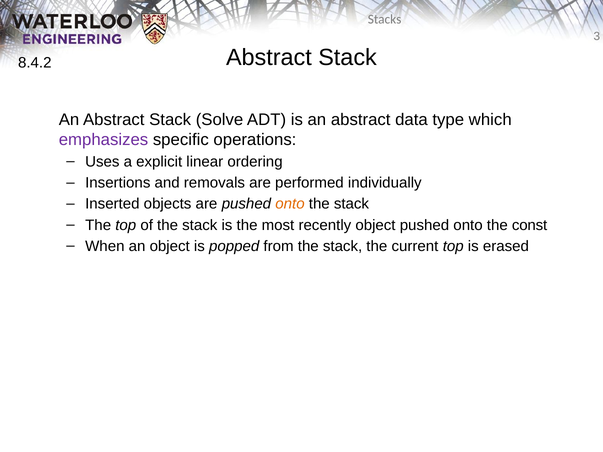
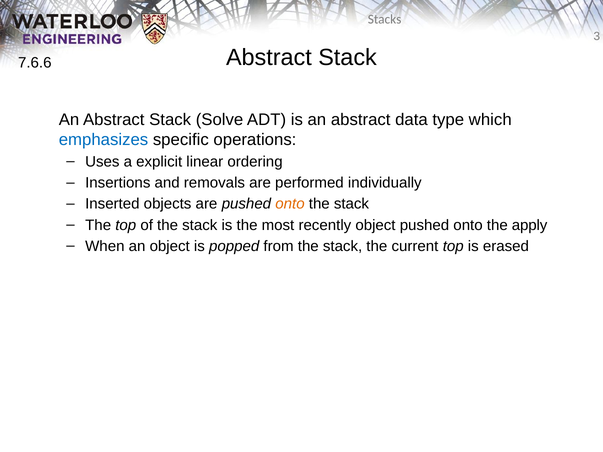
8.4.2: 8.4.2 -> 7.6.6
emphasizes colour: purple -> blue
const: const -> apply
